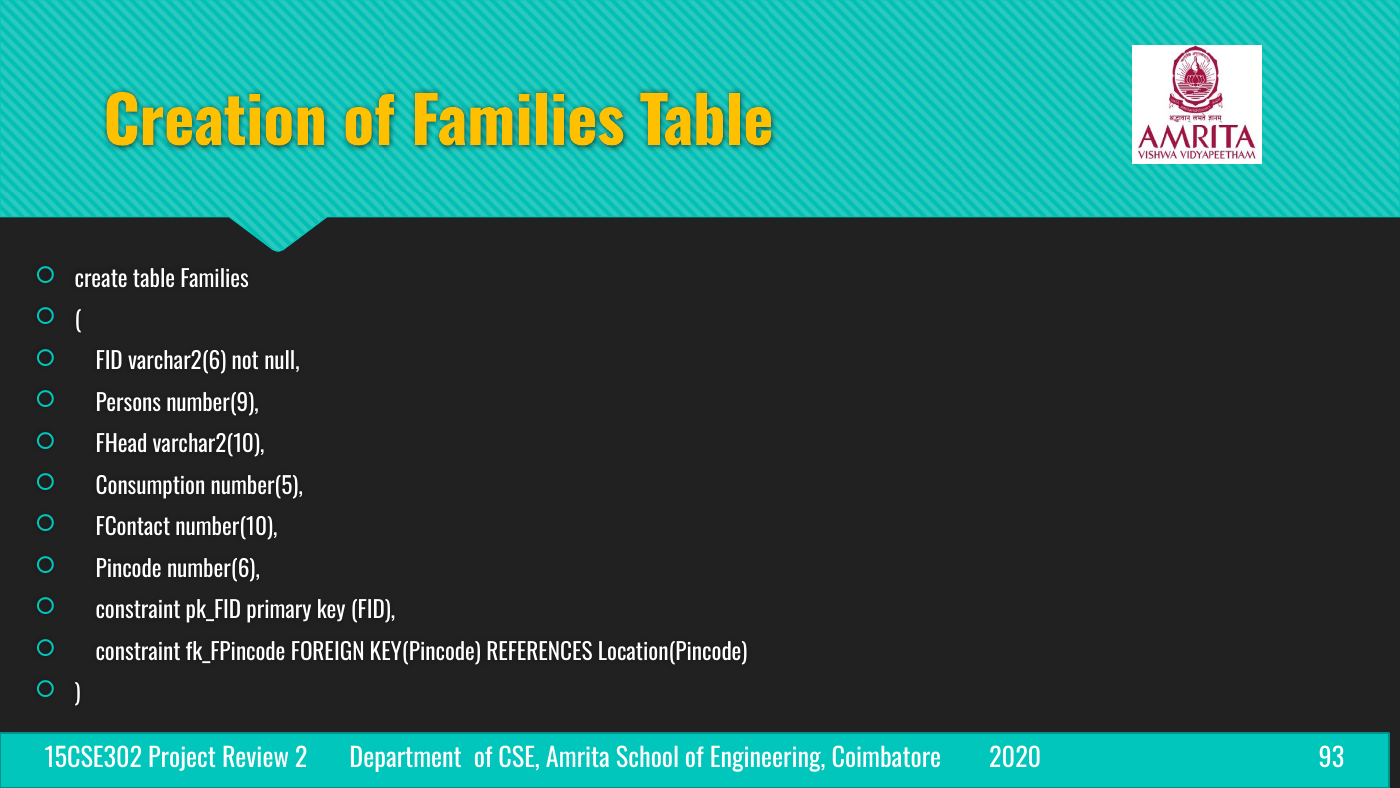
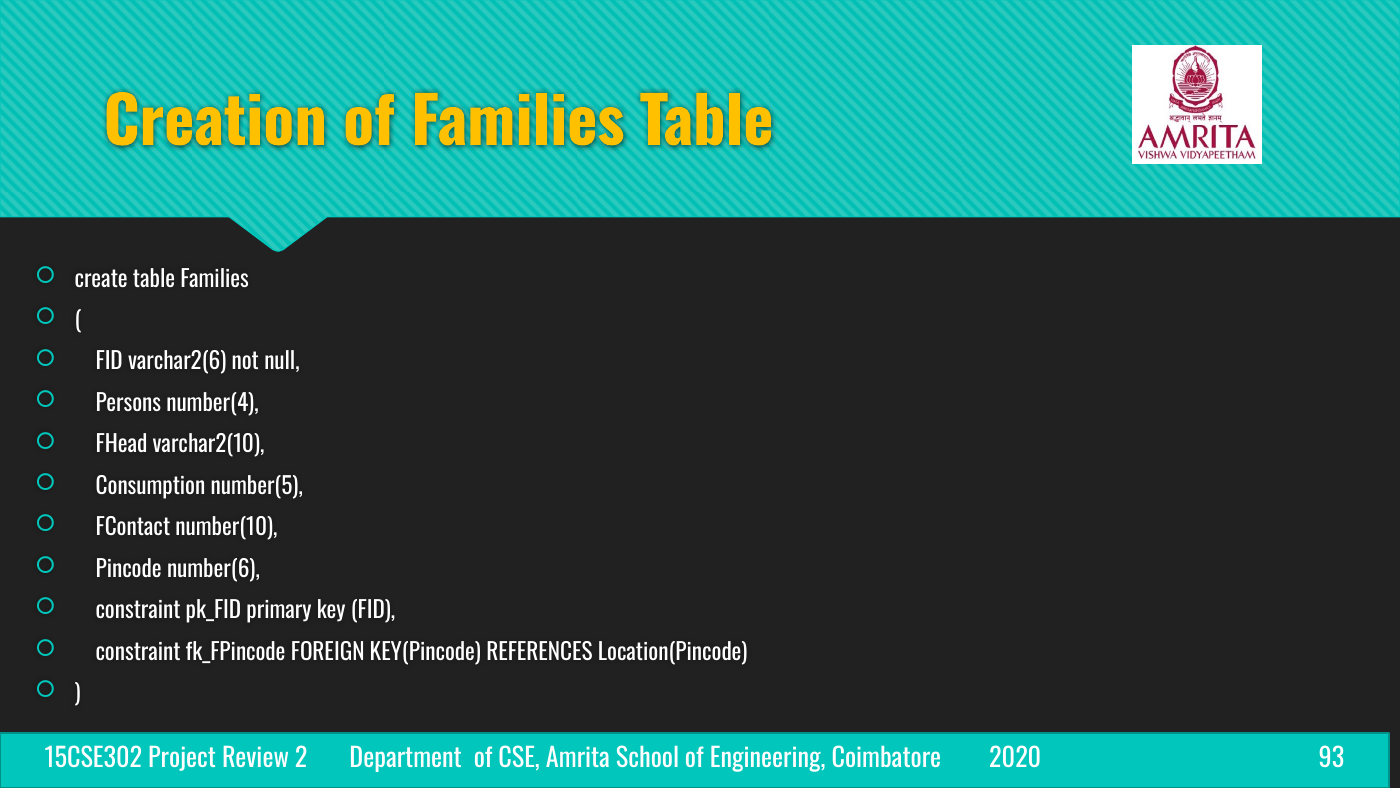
number(9: number(9 -> number(4
